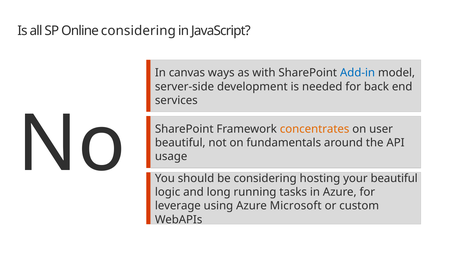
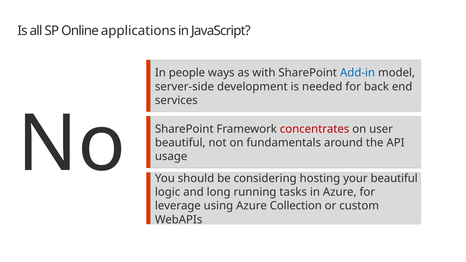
Online considering: considering -> applications
canvas: canvas -> people
concentrates colour: orange -> red
Microsoft: Microsoft -> Collection
